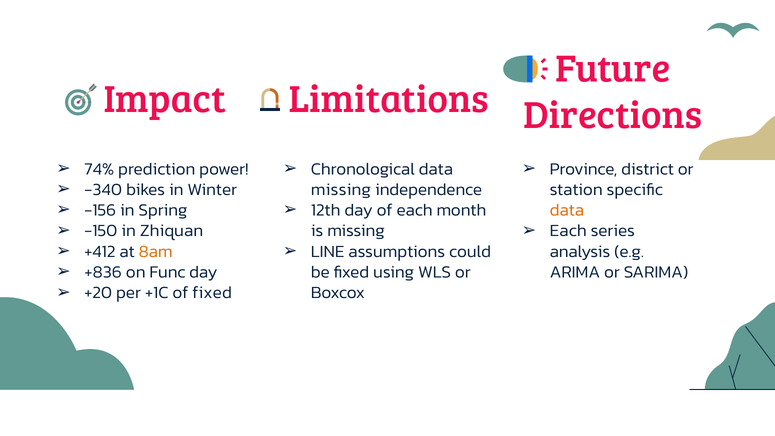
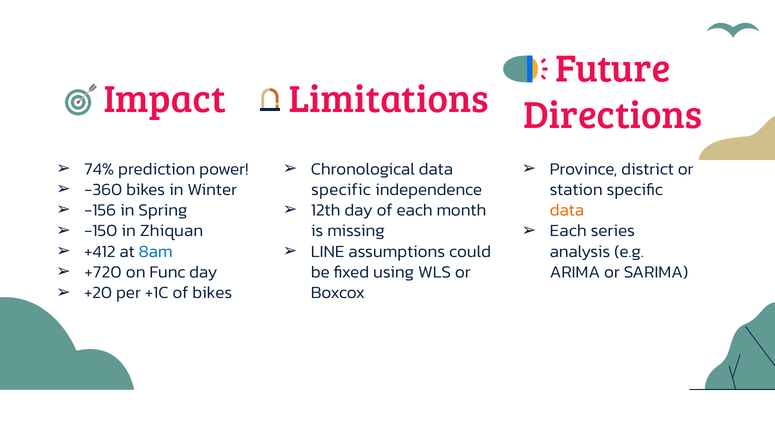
-340: -340 -> -360
missing at (341, 189): missing -> specific
8am colour: orange -> blue
+836: +836 -> +720
of fixed: fixed -> bikes
